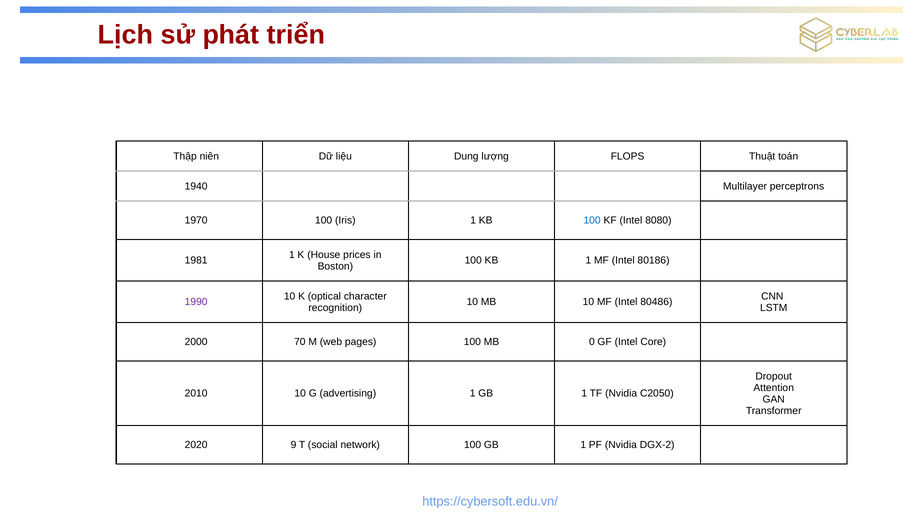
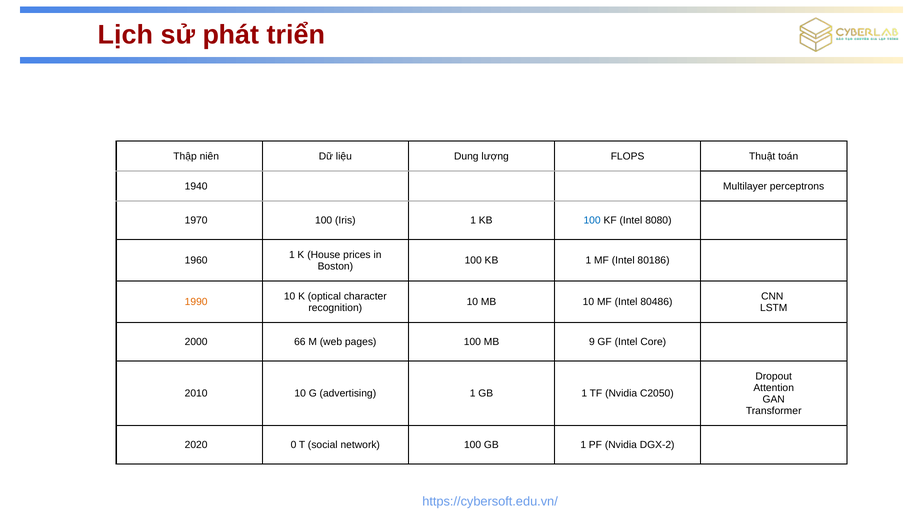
1981: 1981 -> 1960
1990 colour: purple -> orange
70: 70 -> 66
0: 0 -> 9
9: 9 -> 0
